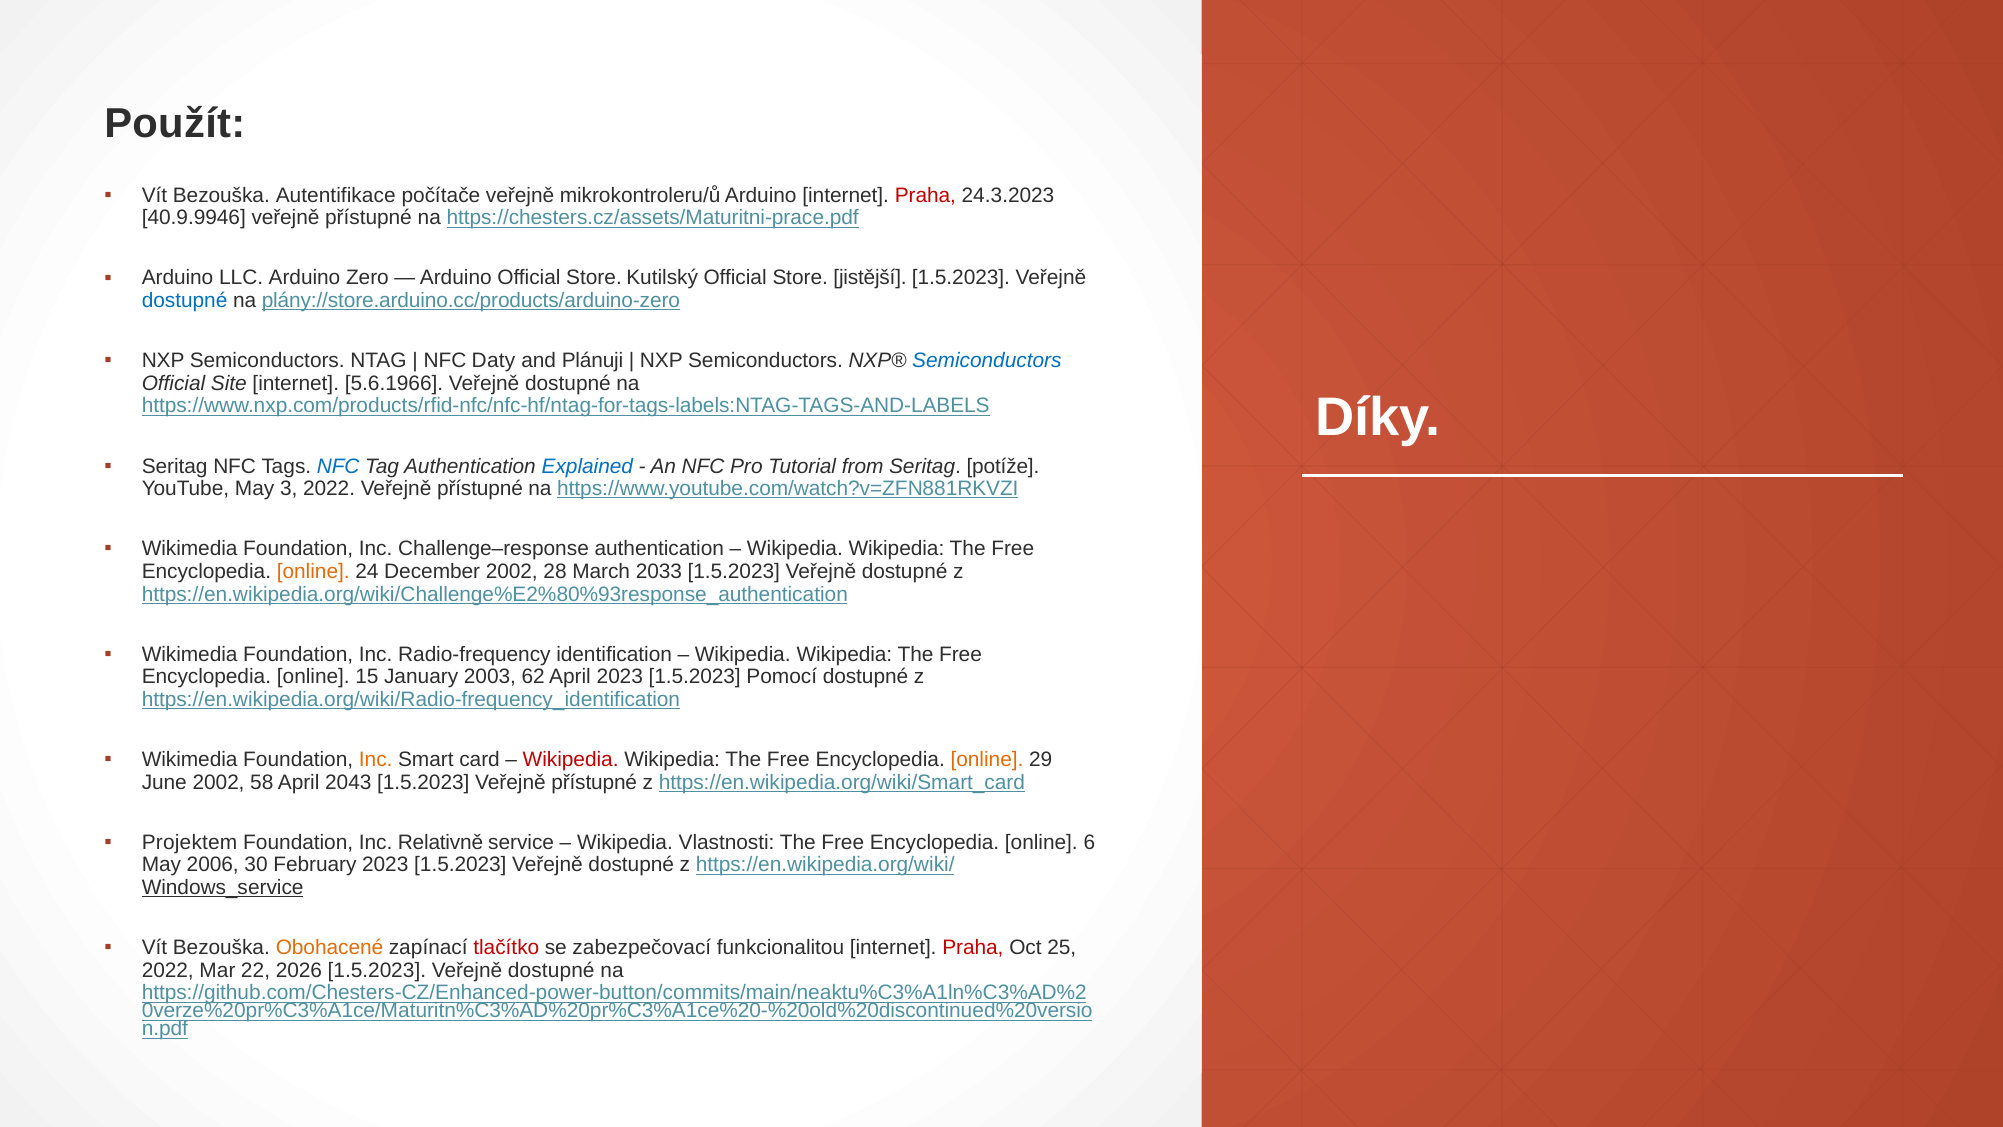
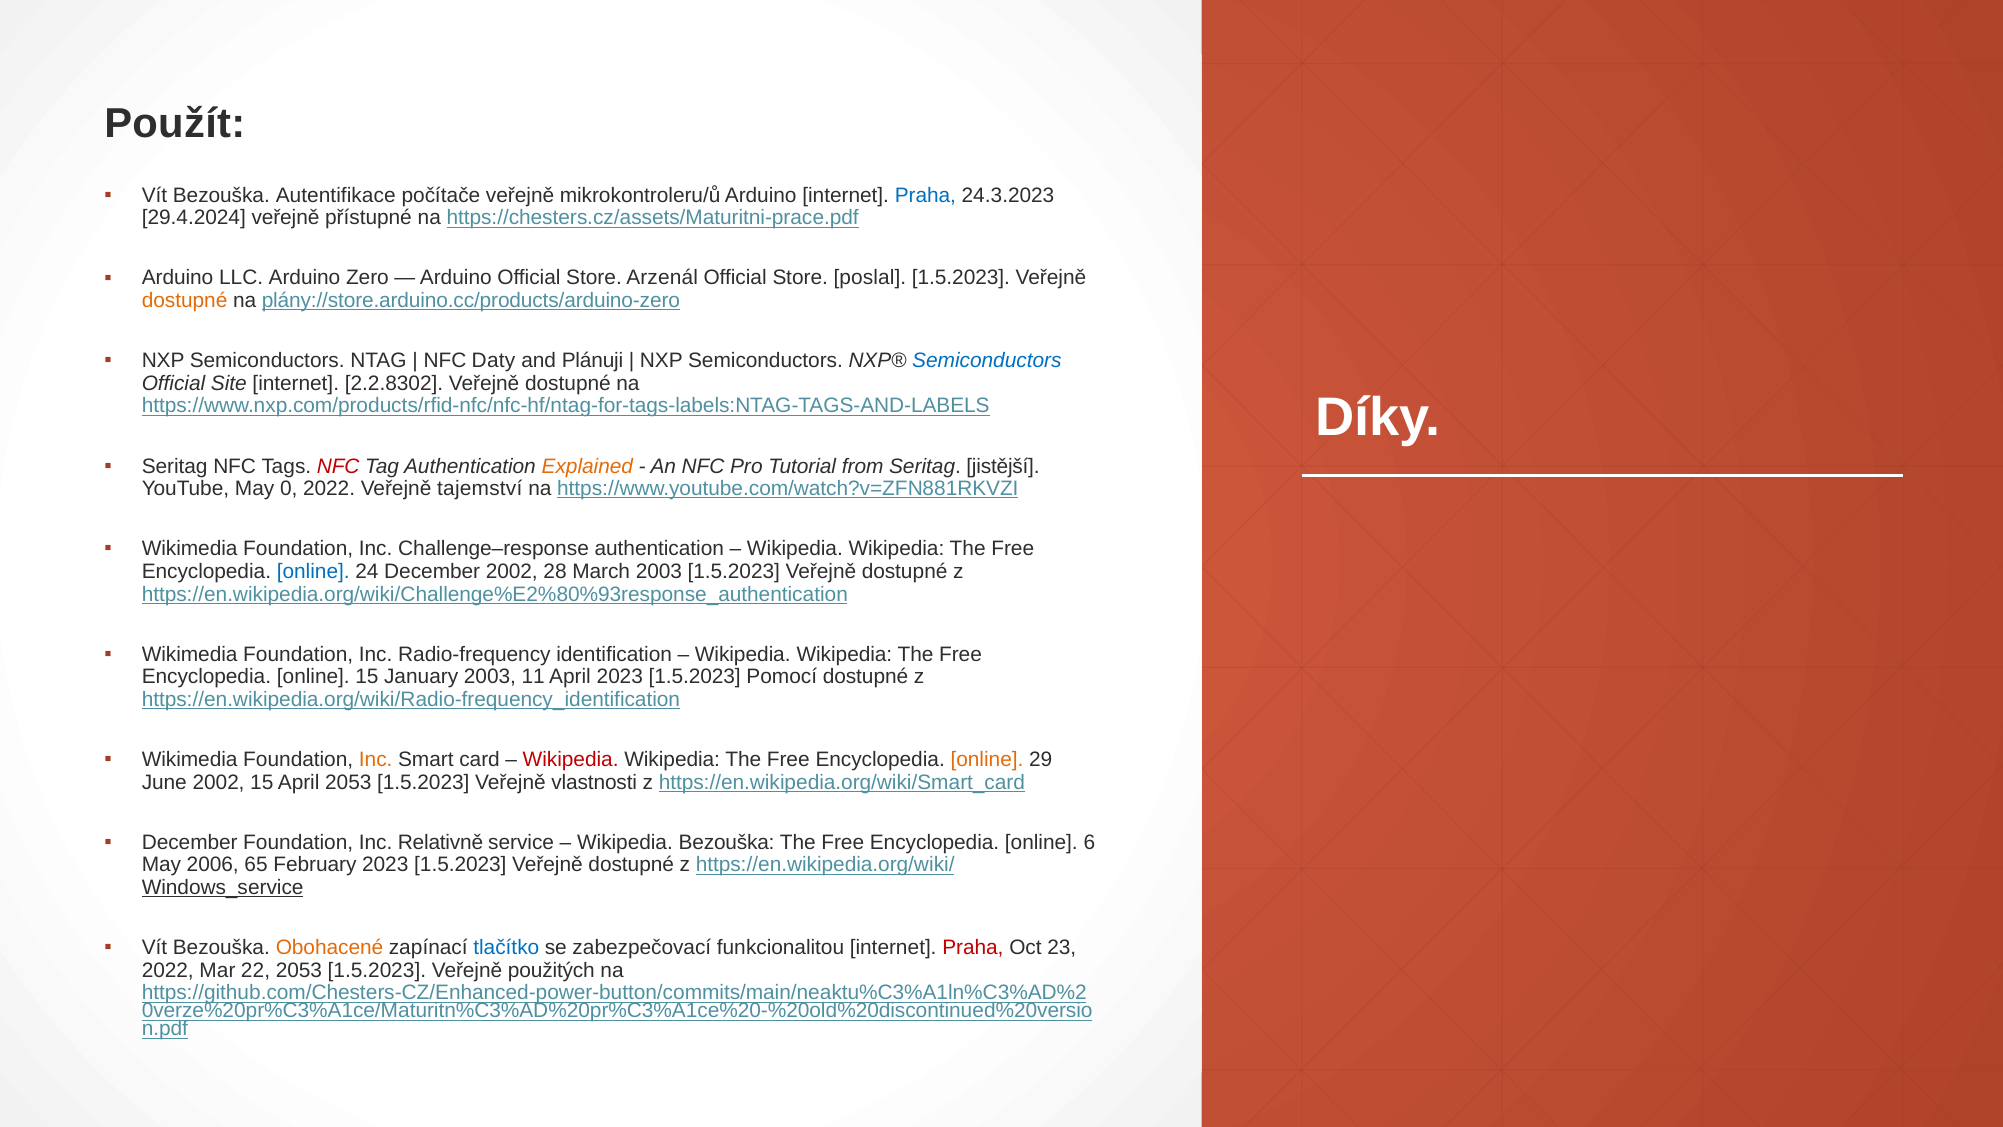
Praha at (925, 195) colour: red -> blue
40.9.9946: 40.9.9946 -> 29.4.2024
Kutilský: Kutilský -> Arzenál
jistější: jistější -> poslal
dostupné at (185, 301) colour: blue -> orange
5.6.1966: 5.6.1966 -> 2.2.8302
NFC at (338, 466) colour: blue -> red
Explained colour: blue -> orange
potíže: potíže -> jistější
3: 3 -> 0
2022 Veřejně přístupné: přístupné -> tajemství
online at (313, 571) colour: orange -> blue
March 2033: 2033 -> 2003
62: 62 -> 11
2002 58: 58 -> 15
April 2043: 2043 -> 2053
1.5.2023 Veřejně přístupné: přístupné -> vlastnosti
Projektem at (190, 842): Projektem -> December
Wikipedia Vlastnosti: Vlastnosti -> Bezouška
30: 30 -> 65
tlačítko colour: red -> blue
25: 25 -> 23
22 2026: 2026 -> 2053
dostupné at (551, 970): dostupné -> použitých
